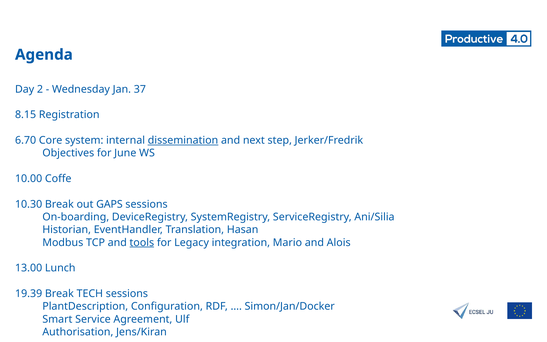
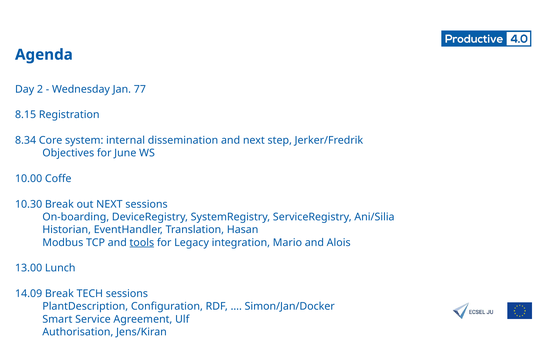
37: 37 -> 77
6.70: 6.70 -> 8.34
dissemination underline: present -> none
out GAPS: GAPS -> NEXT
19.39: 19.39 -> 14.09
